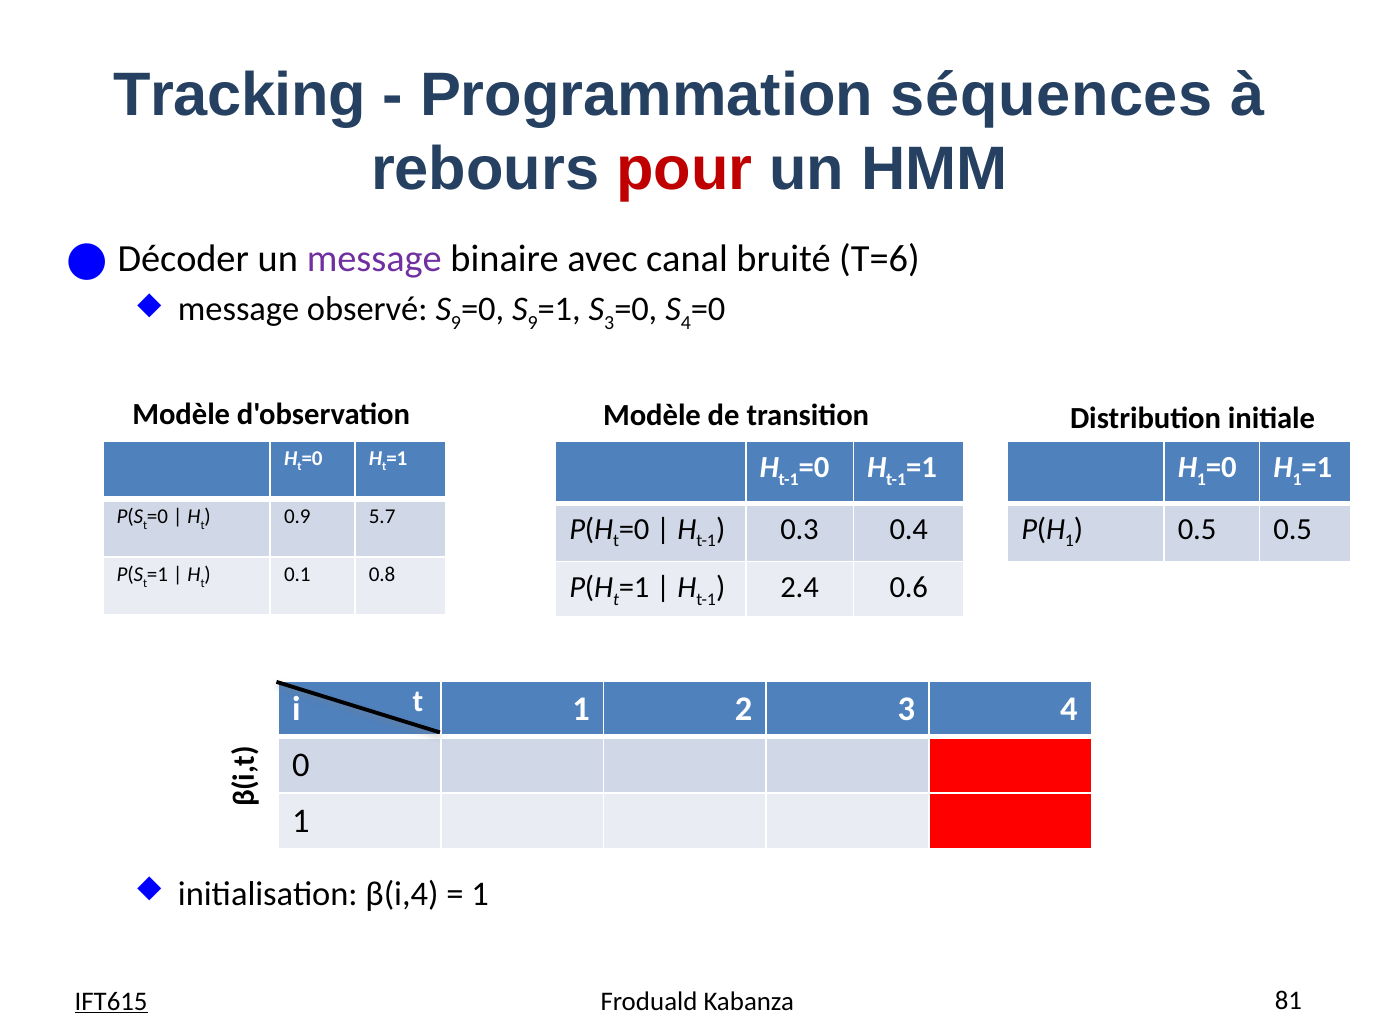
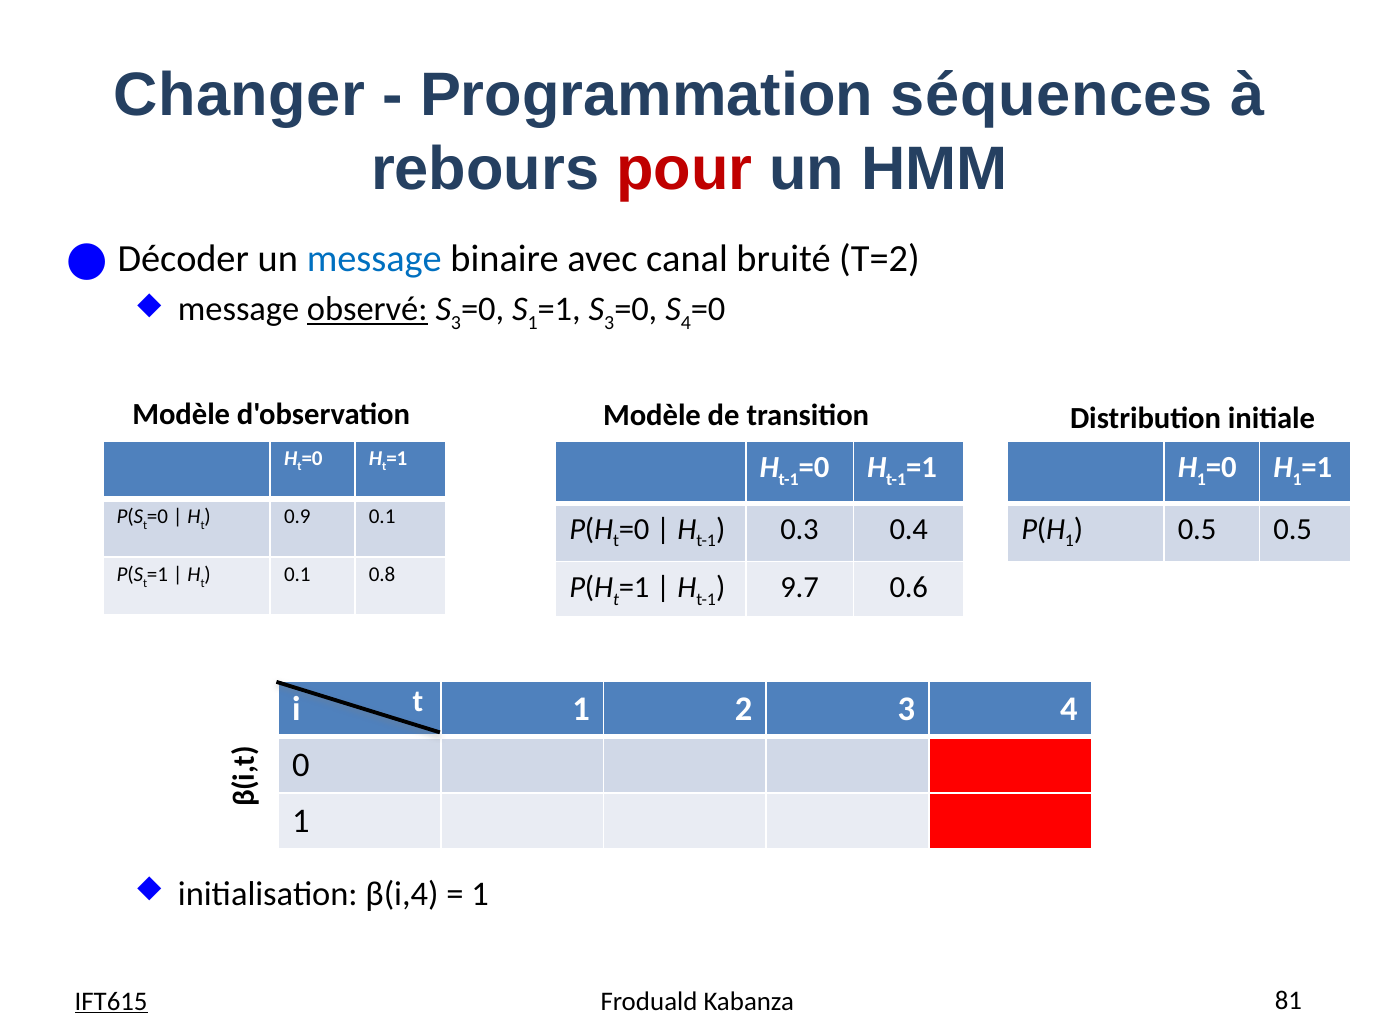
Tracking: Tracking -> Changer
message at (374, 259) colour: purple -> blue
T=6: T=6 -> T=2
observé underline: none -> present
9 at (456, 323): 9 -> 3
9 at (533, 323): 9 -> 1
0.9 5.7: 5.7 -> 0.1
2.4: 2.4 -> 9.7
